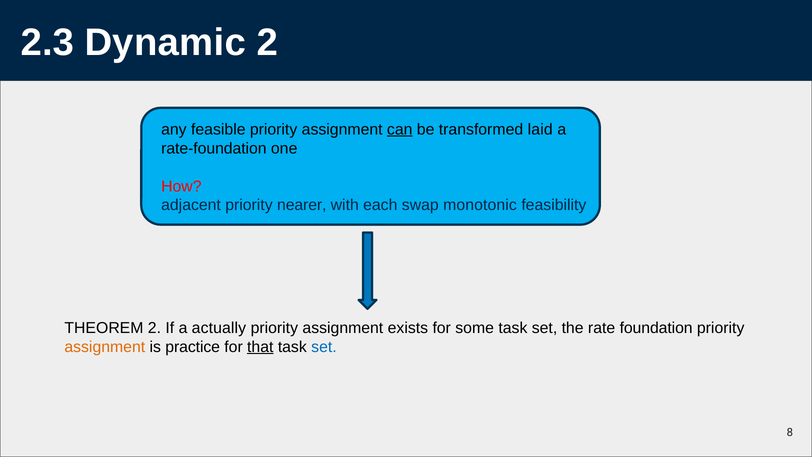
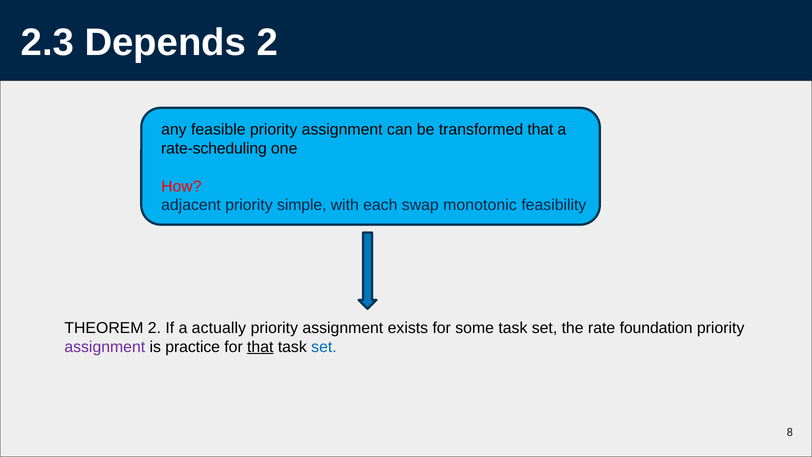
Dynamic: Dynamic -> Depends
can underline: present -> none
transformed laid: laid -> that
rate-foundation: rate-foundation -> rate-scheduling
nearer: nearer -> simple
assignment at (105, 347) colour: orange -> purple
